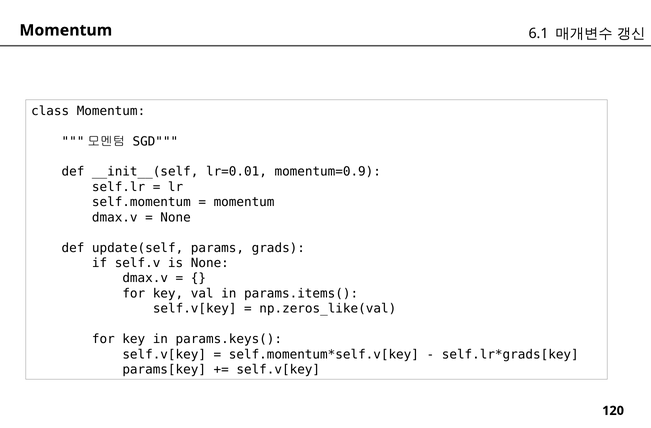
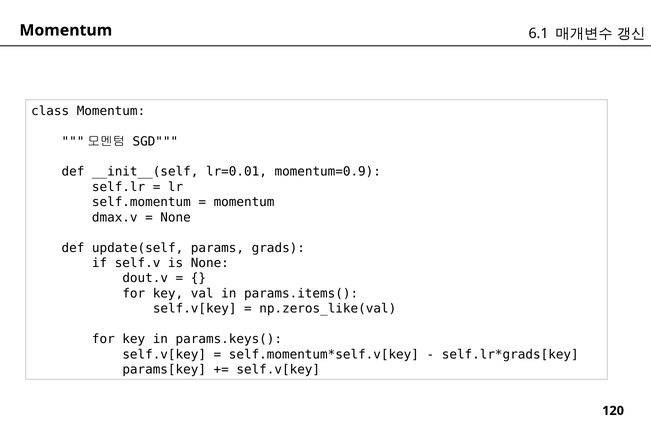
dmax.v at (145, 278): dmax.v -> dout.v
